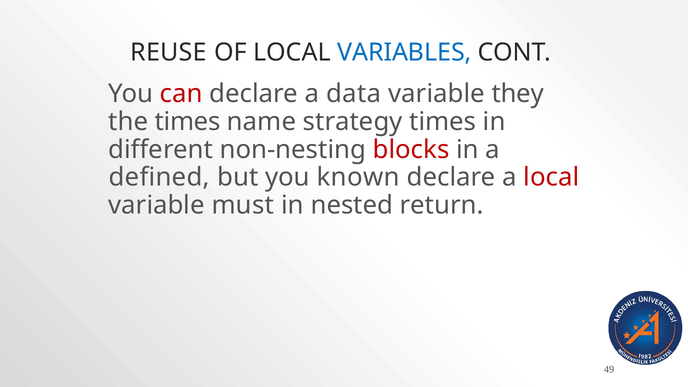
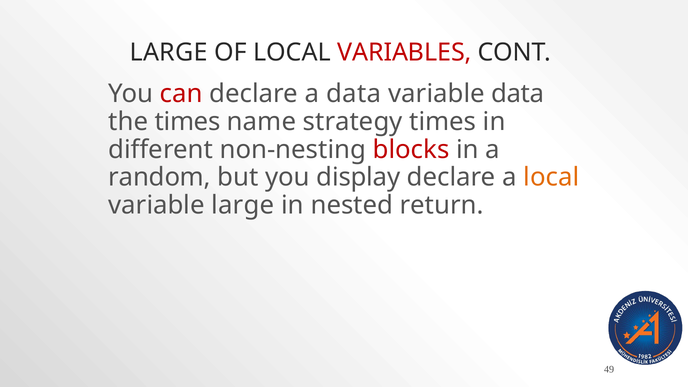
REUSE at (169, 52): REUSE -> LARGE
VARIABLES colour: blue -> red
variable they: they -> data
defined: defined -> random
known: known -> display
local at (551, 177) colour: red -> orange
variable must: must -> large
